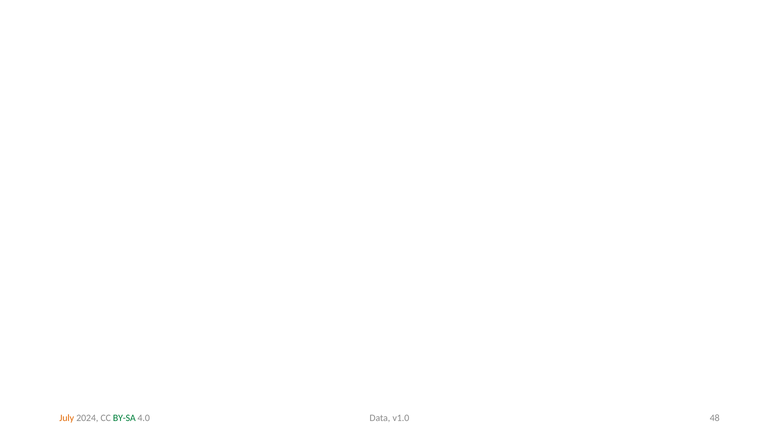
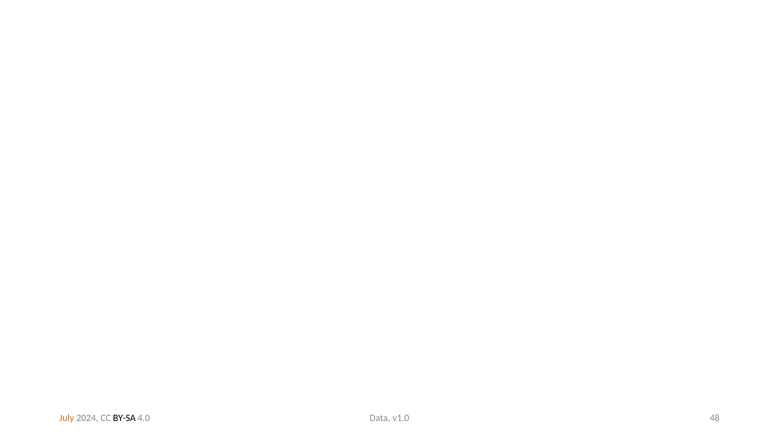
BY-SA colour: green -> black
